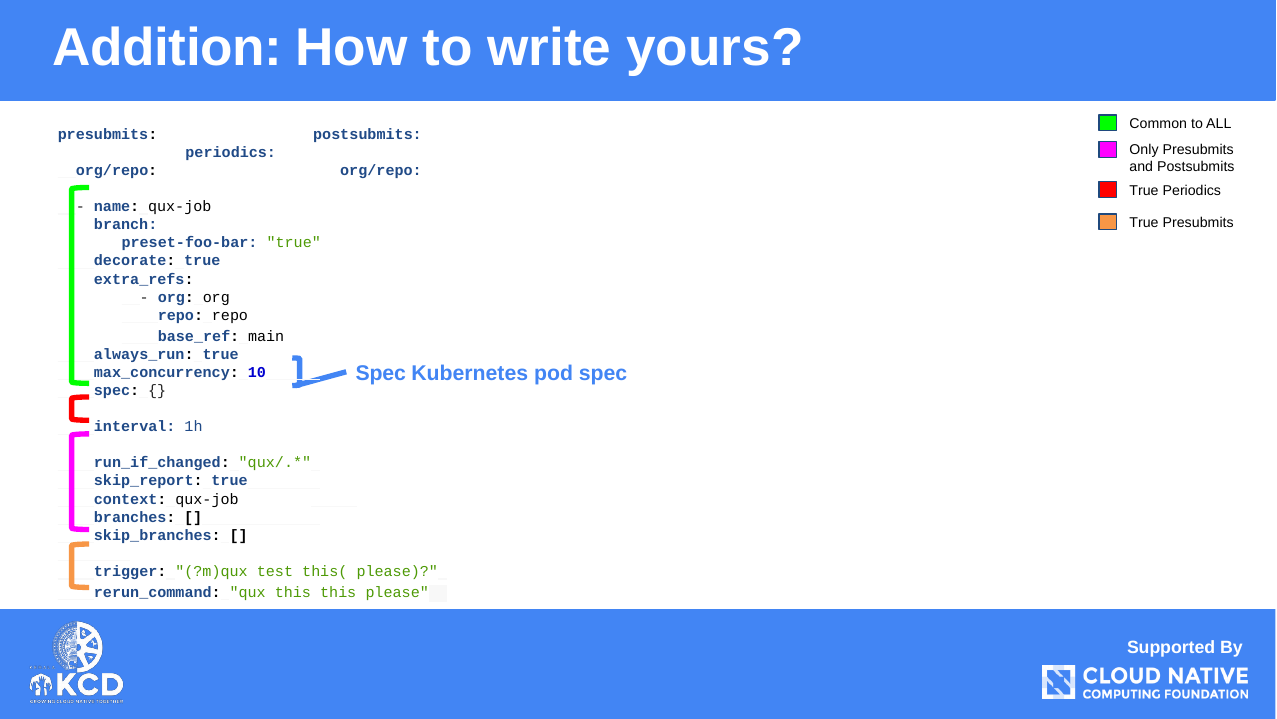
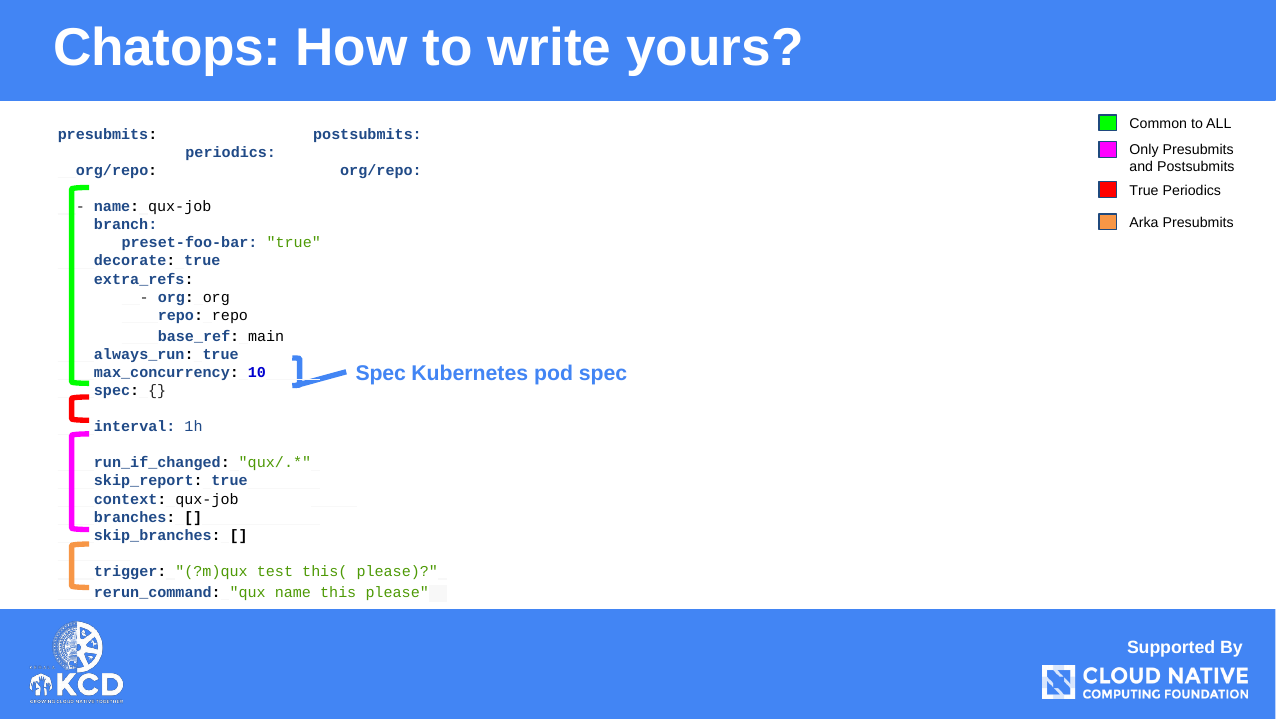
Addition: Addition -> Chatops
True at (1144, 223): True -> Arka
qux this: this -> name
